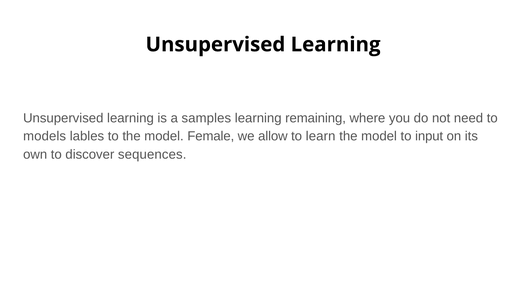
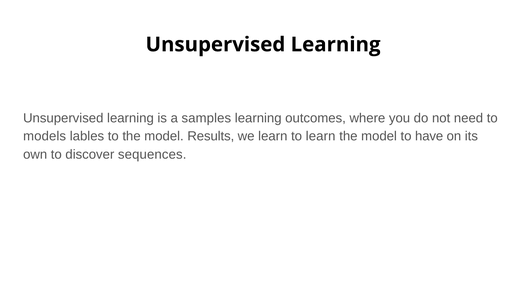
remaining: remaining -> outcomes
Female: Female -> Results
we allow: allow -> learn
input: input -> have
